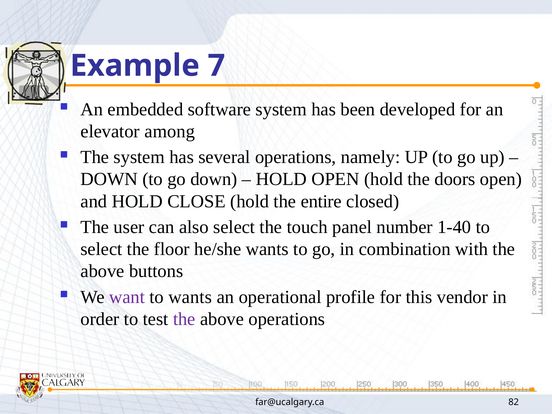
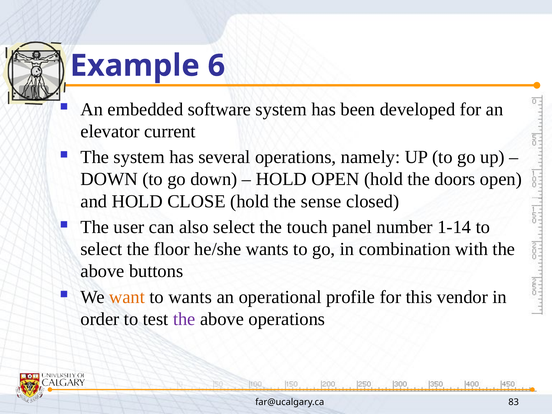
7: 7 -> 6
among: among -> current
entire: entire -> sense
1-40: 1-40 -> 1-14
want colour: purple -> orange
82: 82 -> 83
